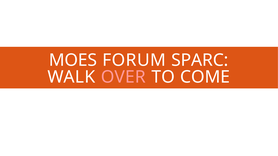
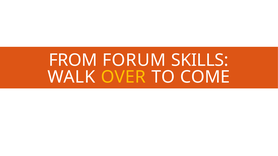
MOES: MOES -> FROM
SPARC: SPARC -> SKILLS
OVER colour: pink -> yellow
